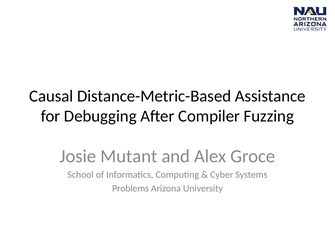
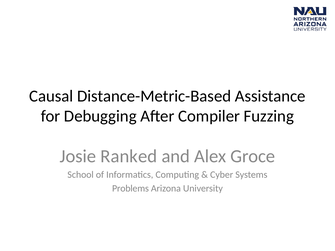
Mutant: Mutant -> Ranked
